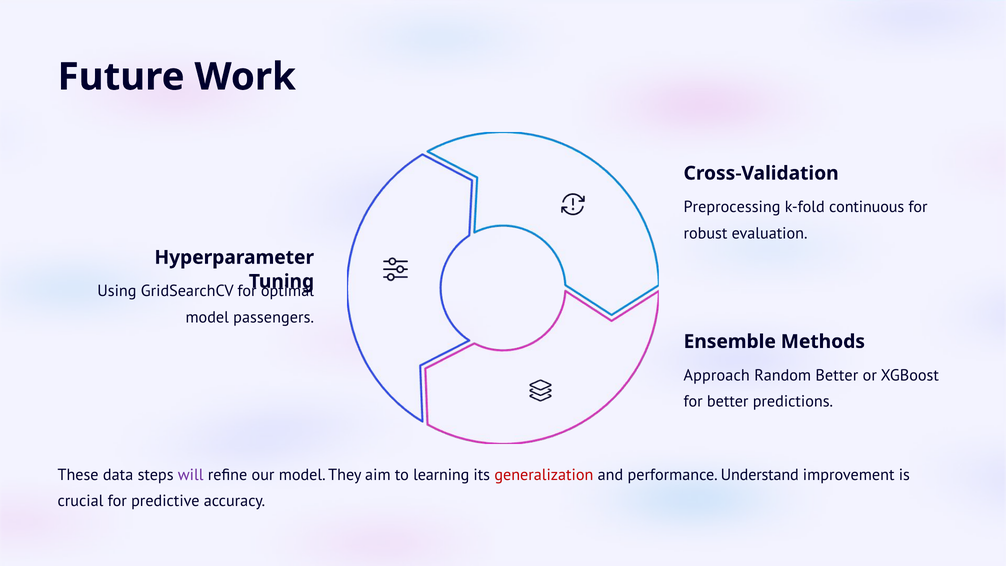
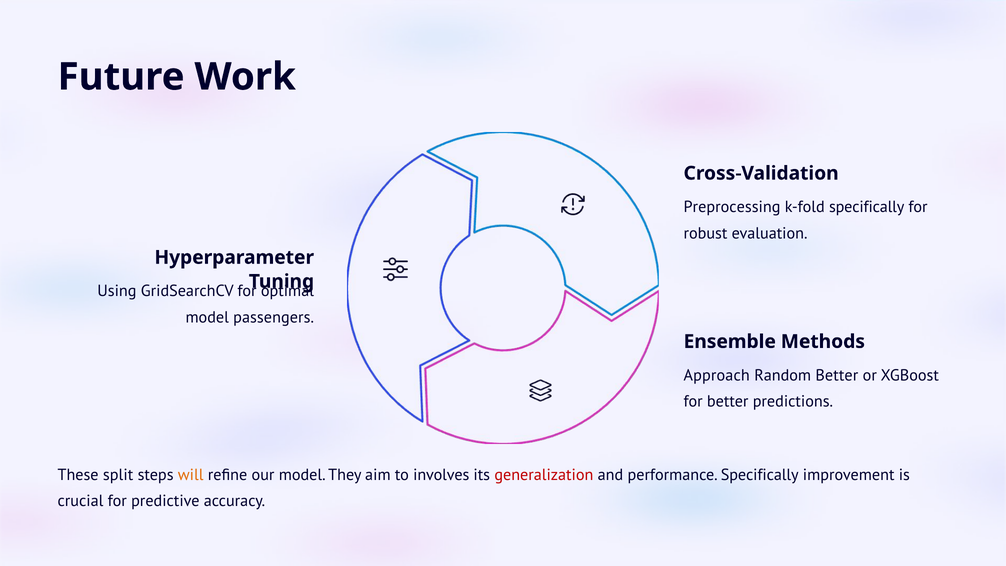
k-fold continuous: continuous -> specifically
data: data -> split
will colour: purple -> orange
learning: learning -> involves
performance Understand: Understand -> Specifically
